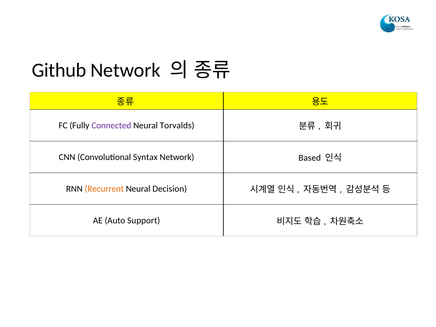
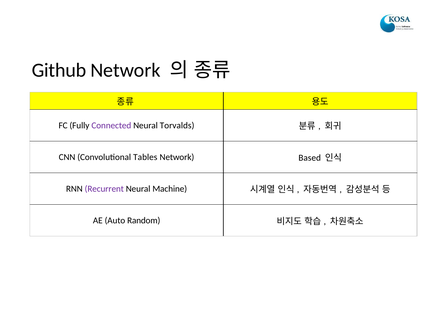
Syntax: Syntax -> Tables
Recurrent colour: orange -> purple
Decision: Decision -> Machine
Support: Support -> Random
